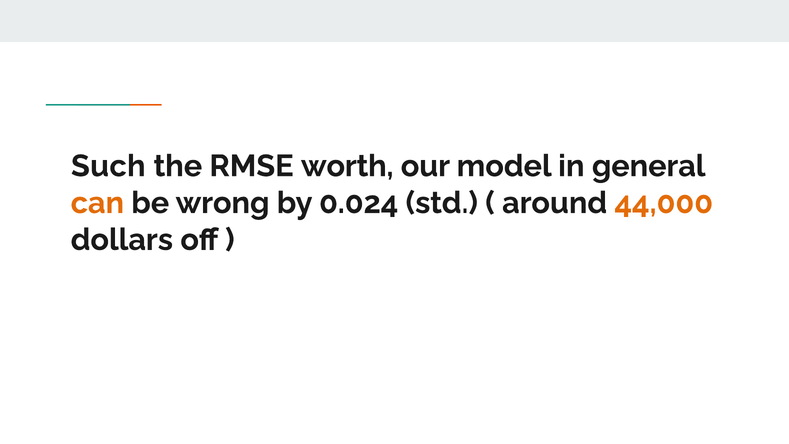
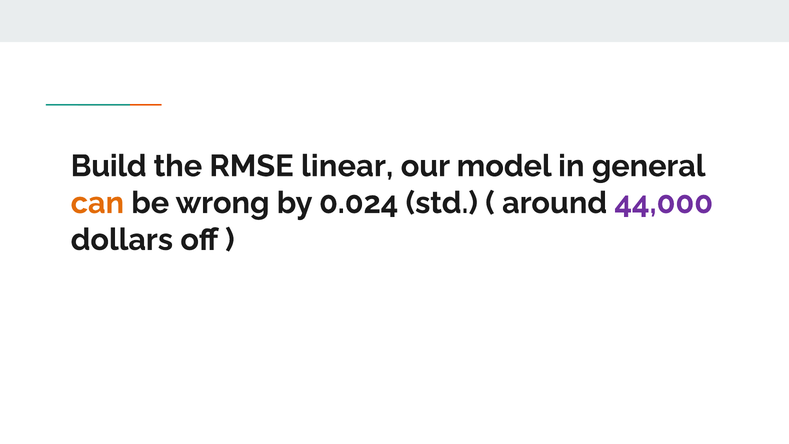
Such: Such -> Build
worth: worth -> linear
44,000 colour: orange -> purple
